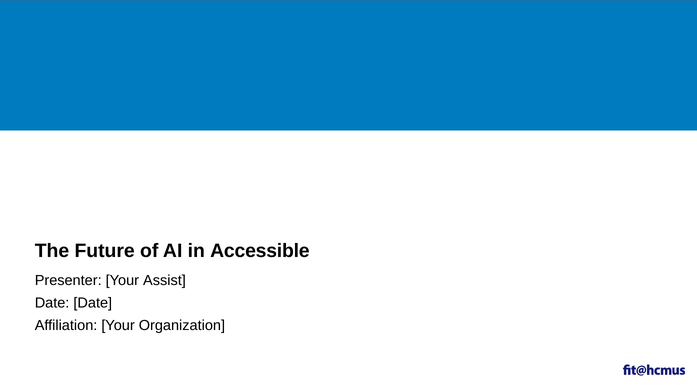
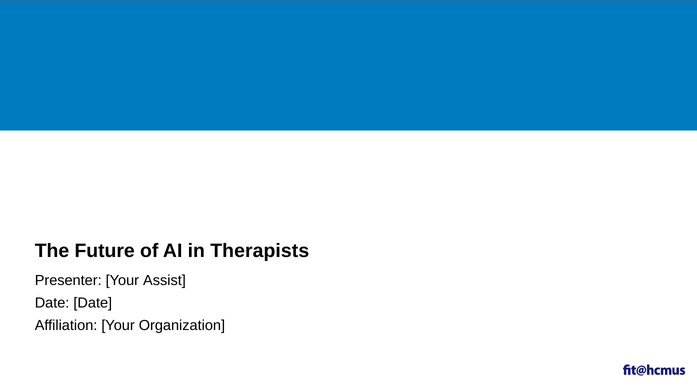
Accessible: Accessible -> Therapists
